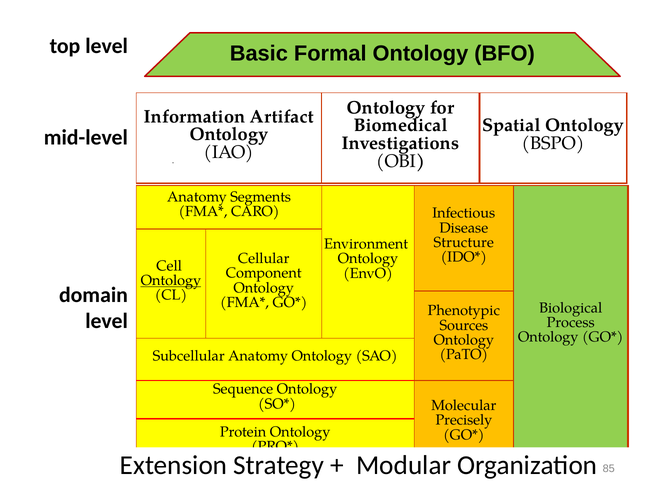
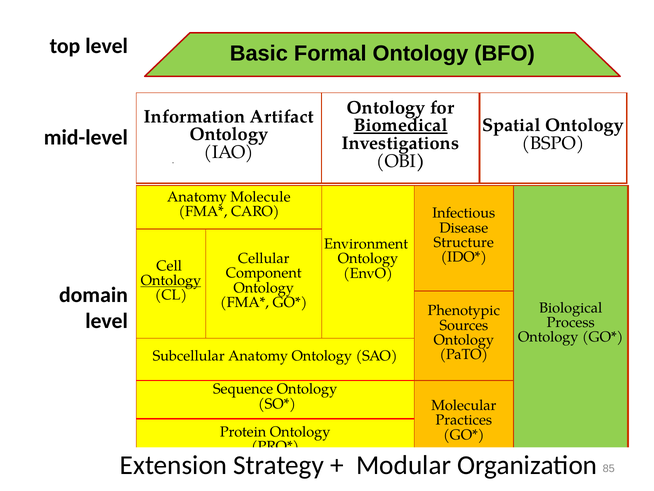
Biomedical underline: none -> present
Segments: Segments -> Molecule
Precisely: Precisely -> Practices
